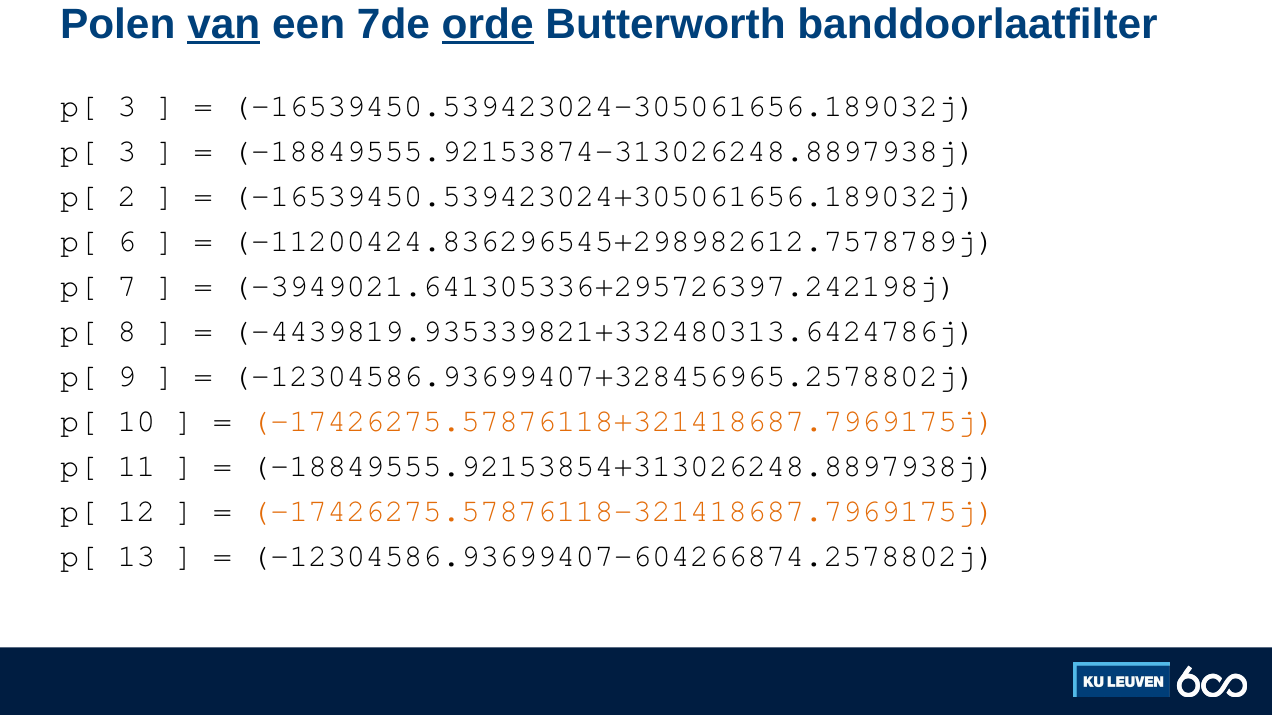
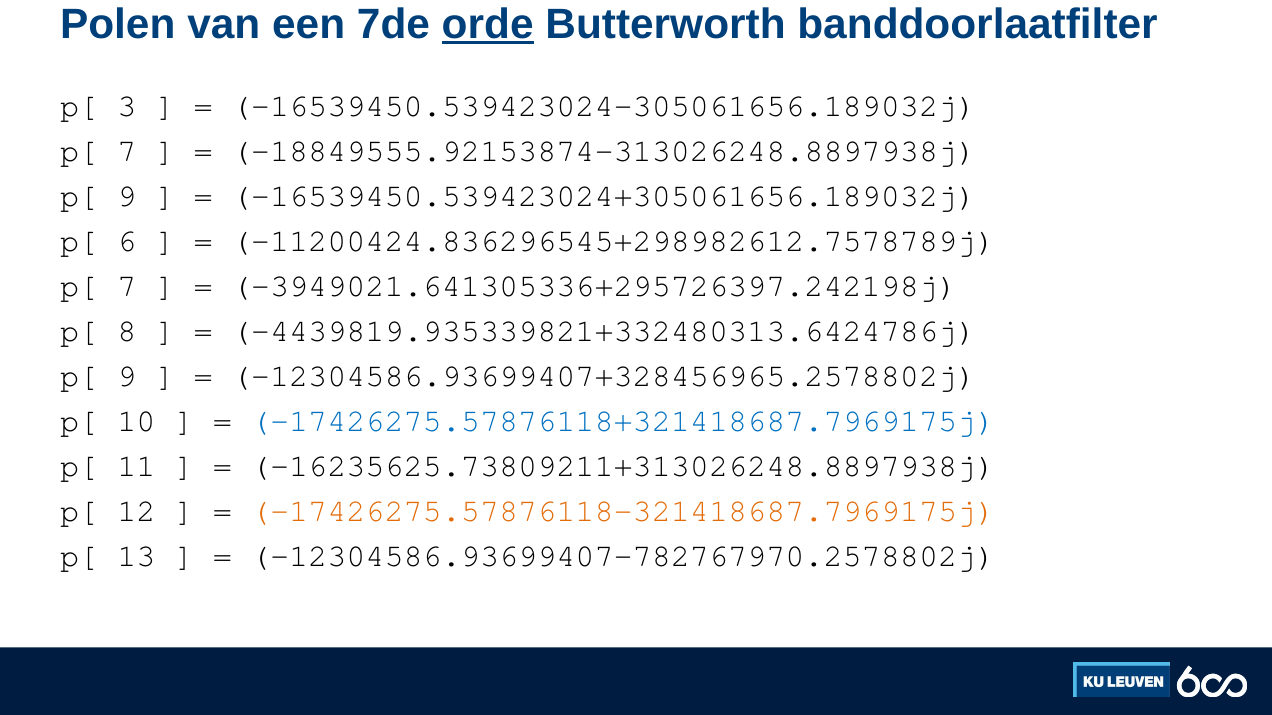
van underline: present -> none
3 at (127, 151): 3 -> 7
2 at (127, 196): 2 -> 9
-17426275.57876118+321418687.7969175j colour: orange -> blue
-18849555.92153854+313026248.8897938j: -18849555.92153854+313026248.8897938j -> -16235625.73809211+313026248.8897938j
-12304586.93699407-604266874.2578802j: -12304586.93699407-604266874.2578802j -> -12304586.93699407-782767970.2578802j
